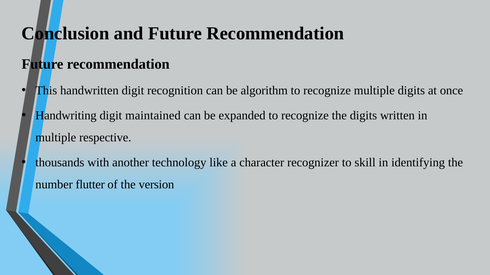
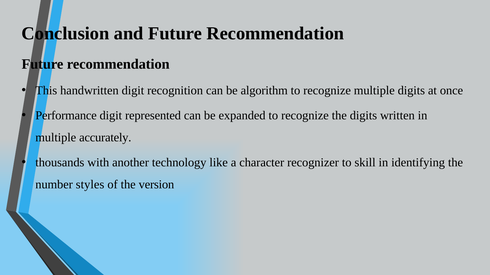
Handwriting: Handwriting -> Performance
maintained: maintained -> represented
respective: respective -> accurately
flutter: flutter -> styles
